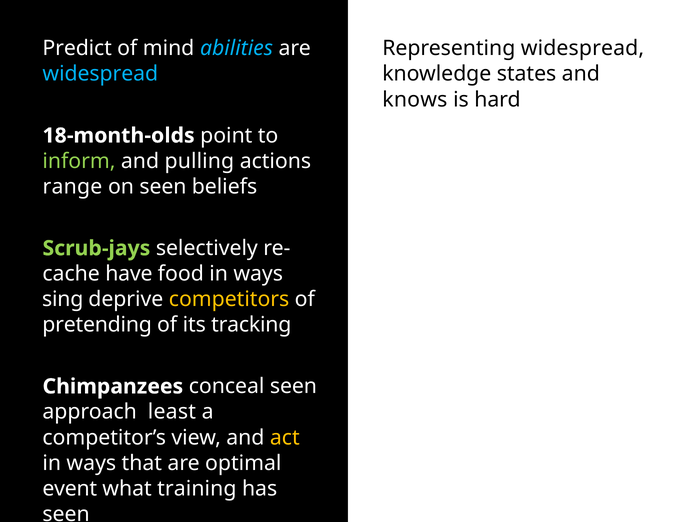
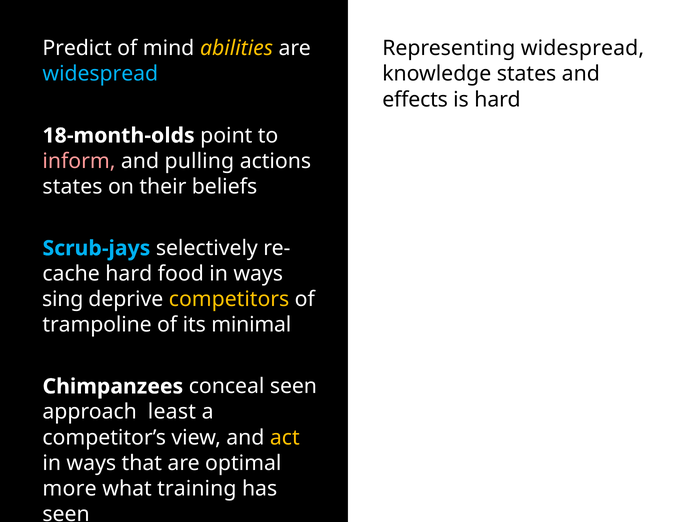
abilities colour: light blue -> yellow
knows: knows -> effects
inform colour: light green -> pink
range at (72, 187): range -> states
on seen: seen -> their
Scrub-jays colour: light green -> light blue
have at (129, 274): have -> hard
pretending: pretending -> trampoline
tracking: tracking -> minimal
event: event -> more
